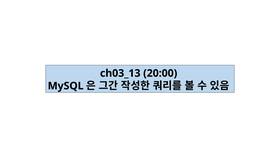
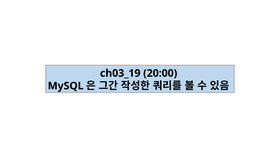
ch03_13: ch03_13 -> ch03_19
